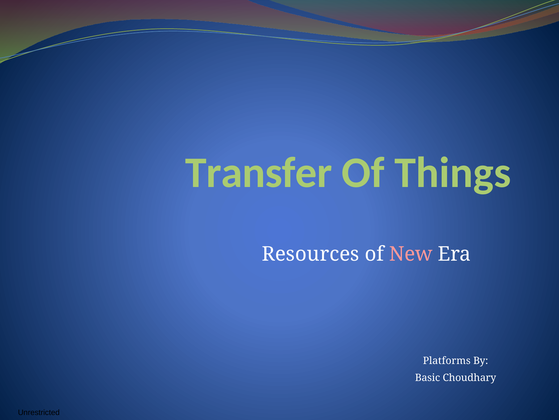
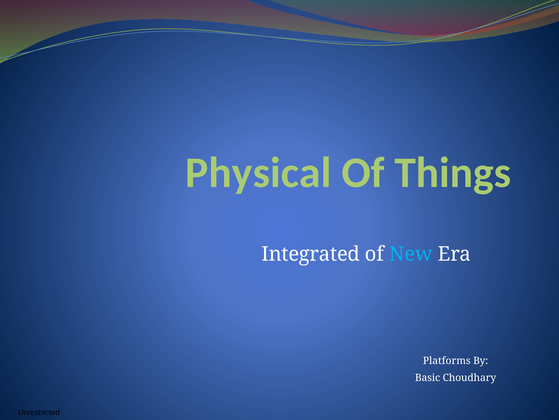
Transfer: Transfer -> Physical
Resources: Resources -> Integrated
New colour: pink -> light blue
